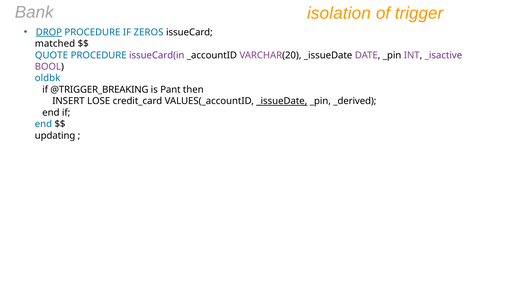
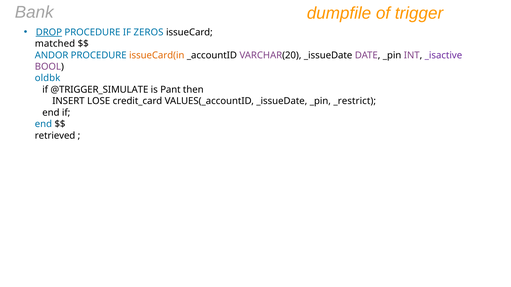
isolation: isolation -> dumpfile
QUOTE: QUOTE -> ANDOR
issueCard(in colour: purple -> orange
@TRIGGER_BREAKING: @TRIGGER_BREAKING -> @TRIGGER_SIMULATE
_issueDate at (282, 101) underline: present -> none
_derived: _derived -> _restrict
updating: updating -> retrieved
